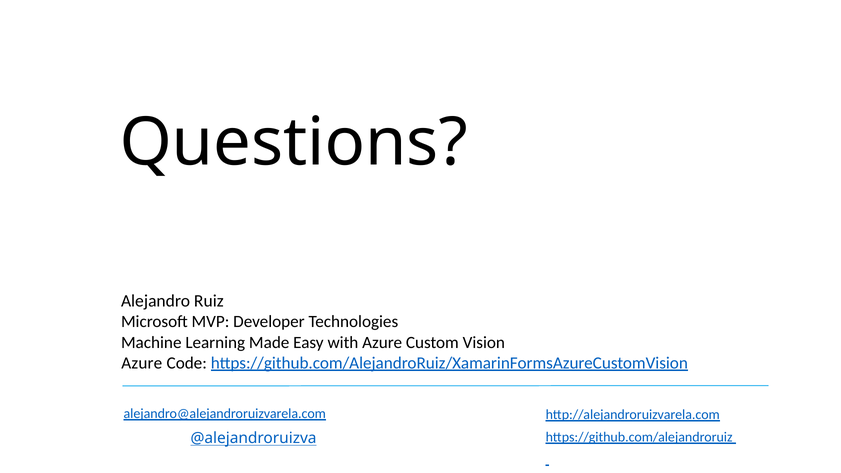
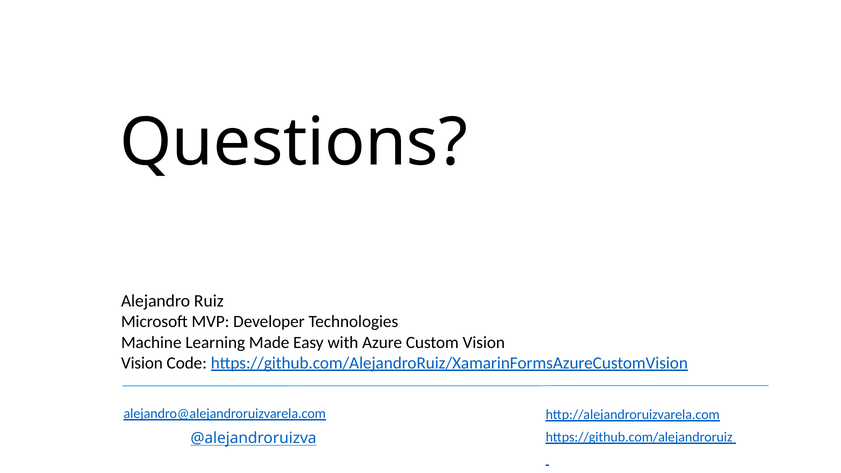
Azure at (142, 363): Azure -> Vision
